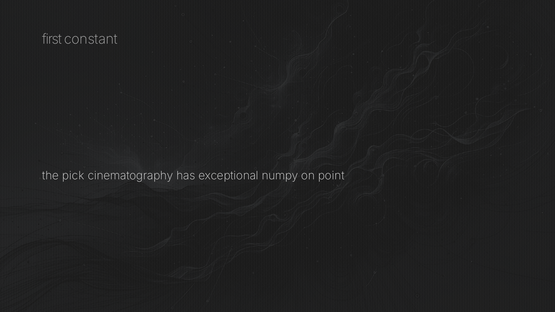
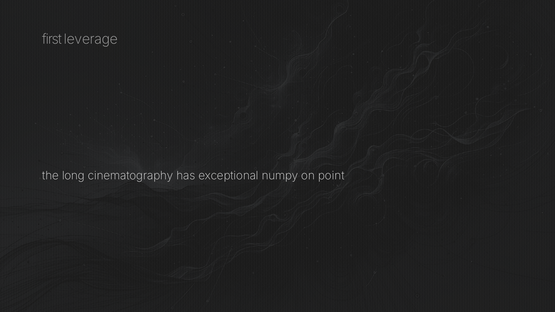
constant: constant -> leverage
pick: pick -> long
